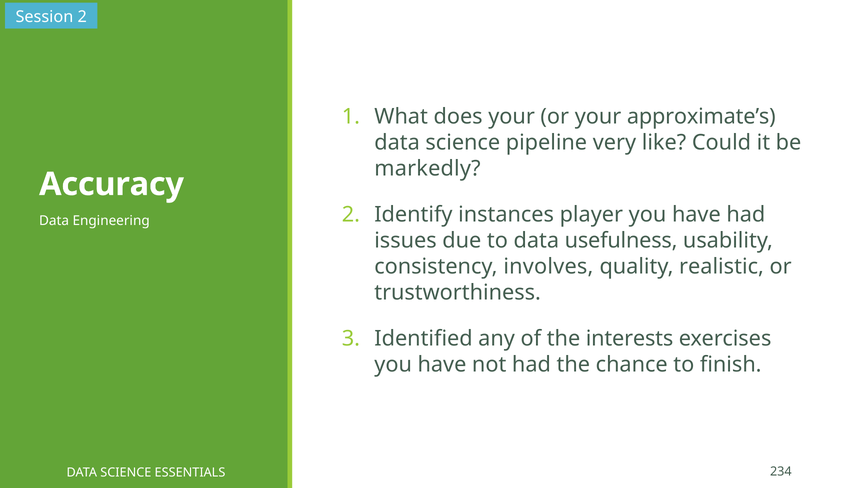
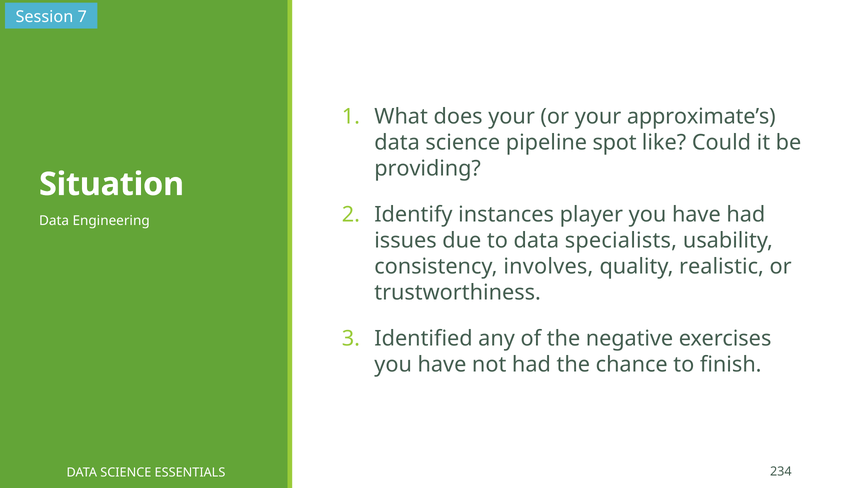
Session 2: 2 -> 7
very: very -> spot
markedly: markedly -> providing
Accuracy: Accuracy -> Situation
usefulness: usefulness -> specialists
interests: interests -> negative
